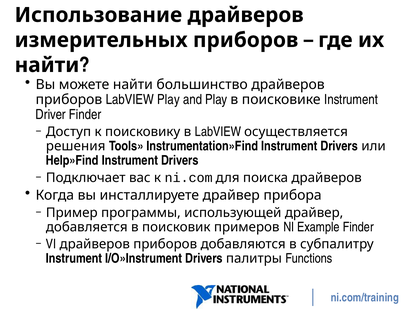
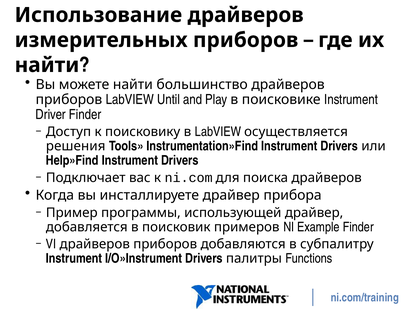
LabVIEW Play: Play -> Until
